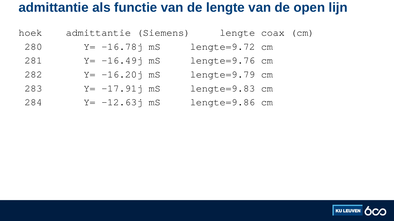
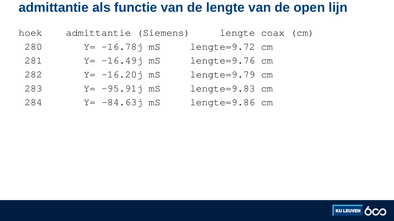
-17.91j: -17.91j -> -95.91j
-12.63j: -12.63j -> -84.63j
